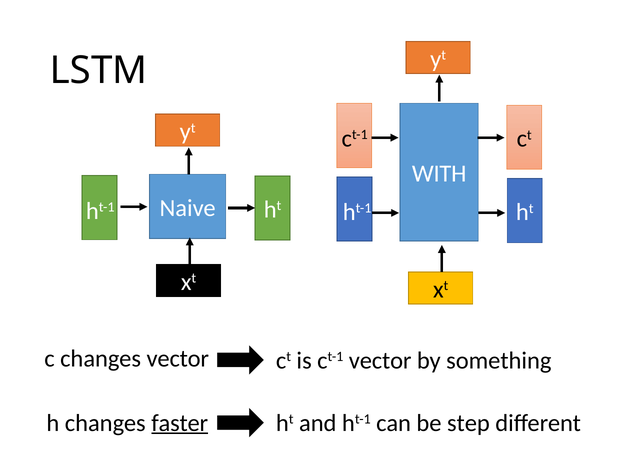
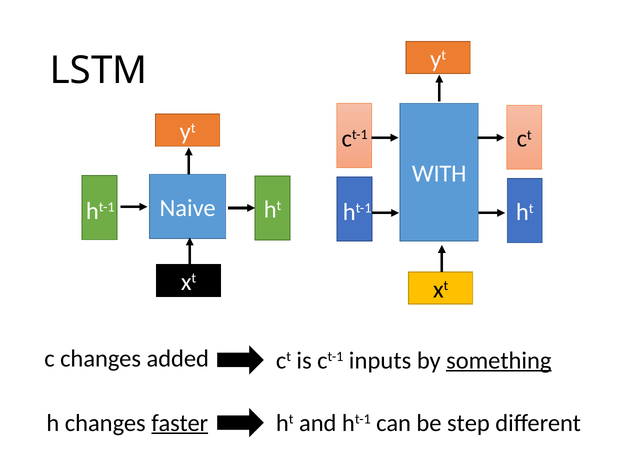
changes vector: vector -> added
ct-1 vector: vector -> inputs
something underline: none -> present
